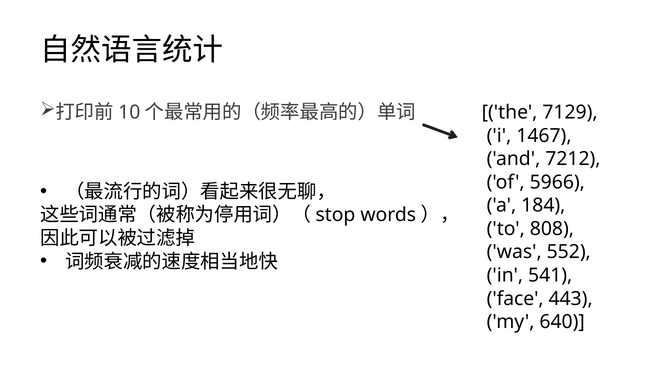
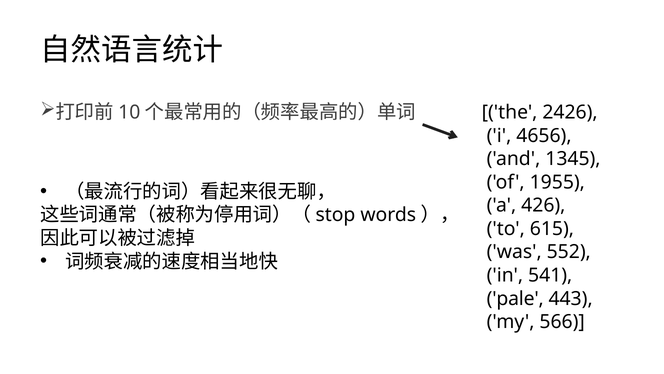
7129: 7129 -> 2426
1467: 1467 -> 4656
7212: 7212 -> 1345
5966: 5966 -> 1955
184: 184 -> 426
808: 808 -> 615
face: face -> pale
640: 640 -> 566
